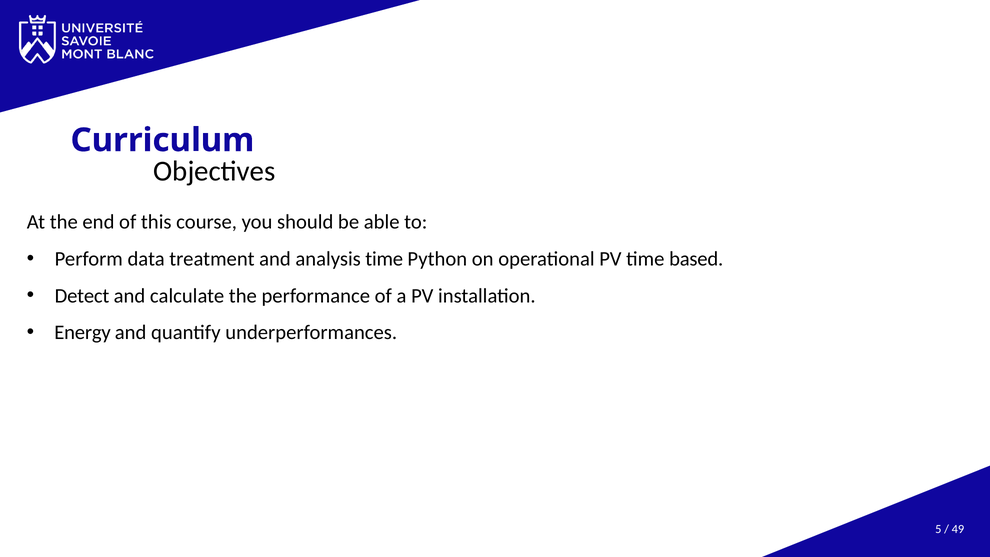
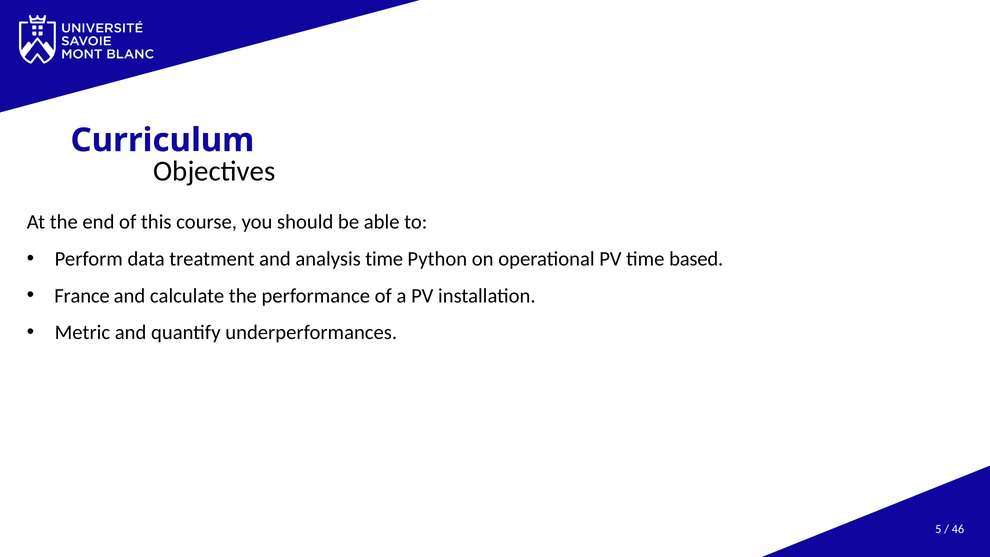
Detect: Detect -> France
Energy: Energy -> Metric
49: 49 -> 46
